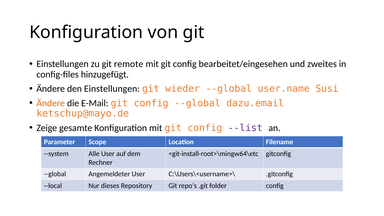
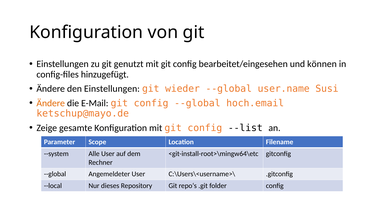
remote: remote -> genutzt
zweites: zweites -> können
dazu.email: dazu.email -> hoch.email
--list colour: purple -> black
